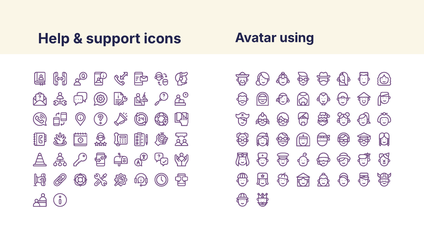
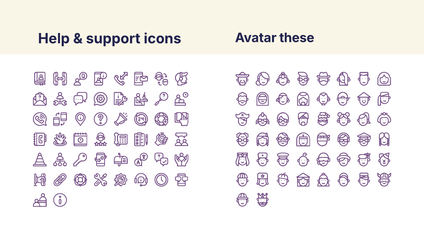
using: using -> these
